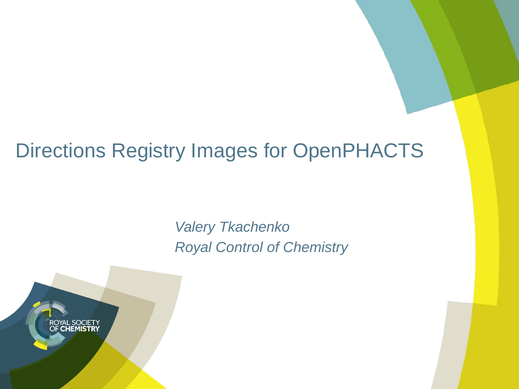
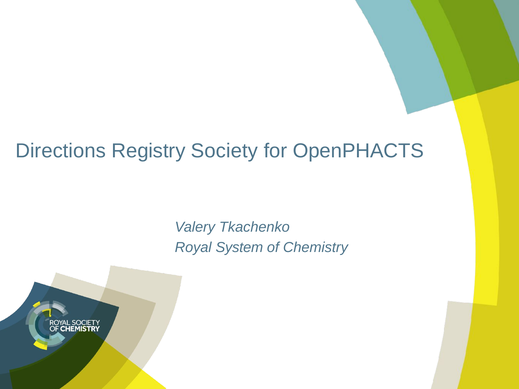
Images: Images -> Society
Control: Control -> System
